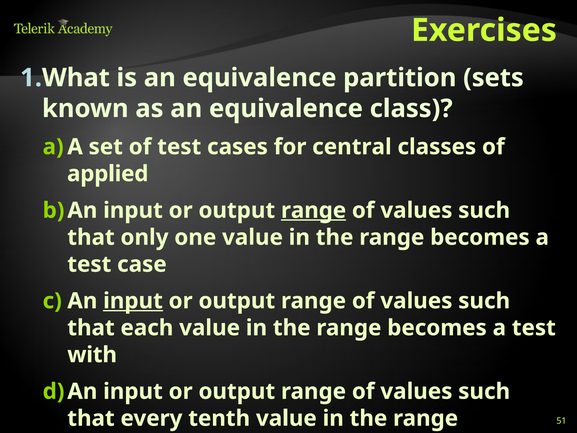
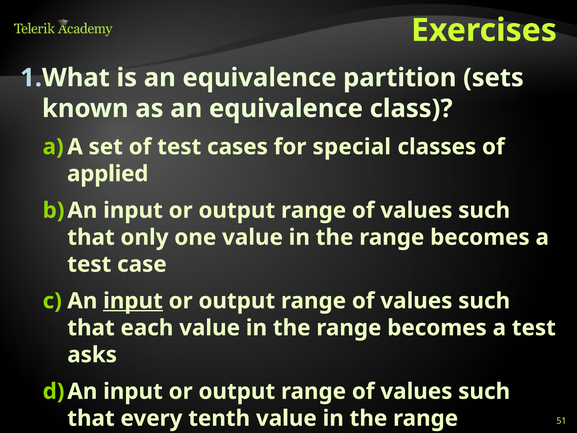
central: central -> special
range at (314, 210) underline: present -> none
with: with -> asks
